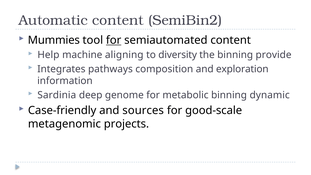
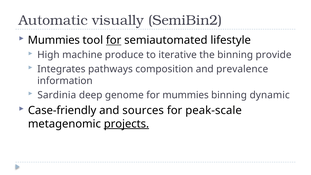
Automatic content: content -> visually
semiautomated content: content -> lifestyle
Help: Help -> High
aligning: aligning -> produce
diversity: diversity -> iterative
exploration: exploration -> prevalence
for metabolic: metabolic -> mummies
good-scale: good-scale -> peak-scale
projects underline: none -> present
